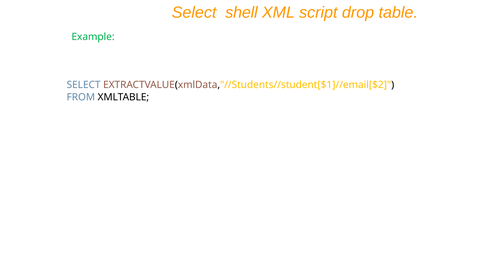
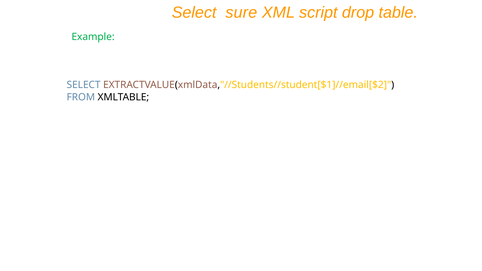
shell: shell -> sure
